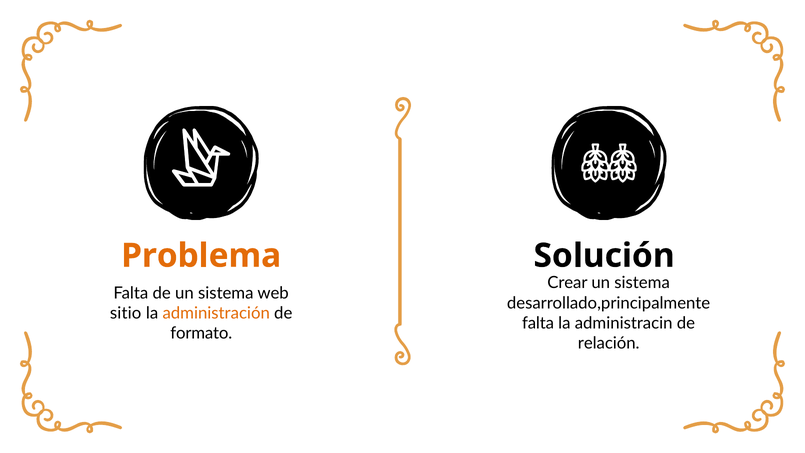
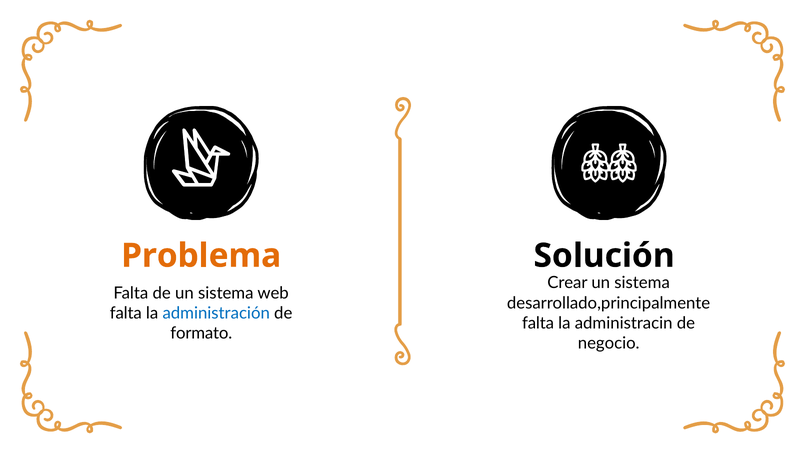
sitio at (126, 313): sitio -> falta
administración colour: orange -> blue
relación: relación -> negocio
